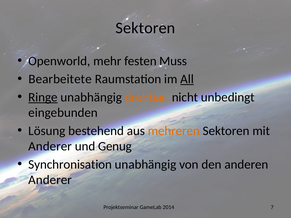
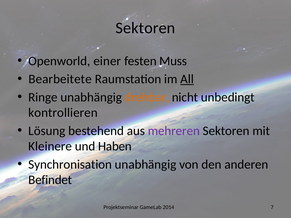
mehr: mehr -> einer
Ringe underline: present -> none
eingebunden: eingebunden -> kontrollieren
mehreren colour: orange -> purple
Anderer at (50, 146): Anderer -> Kleinere
Genug: Genug -> Haben
Anderer at (50, 180): Anderer -> Befindet
